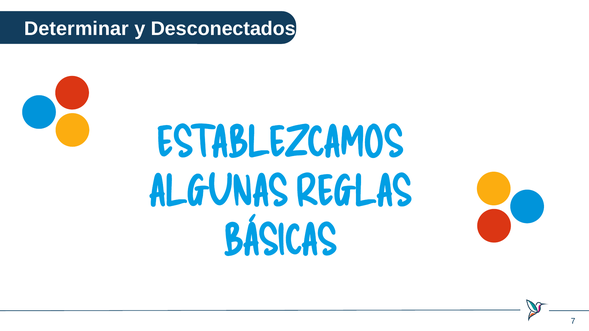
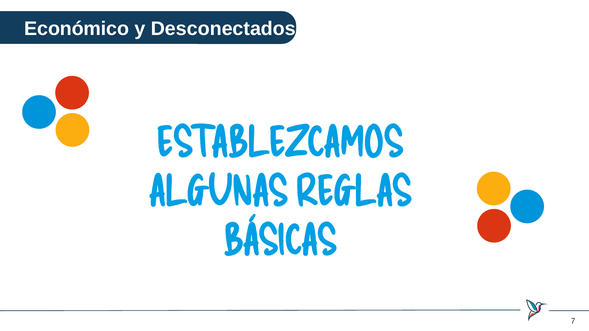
Determinar: Determinar -> Económico
